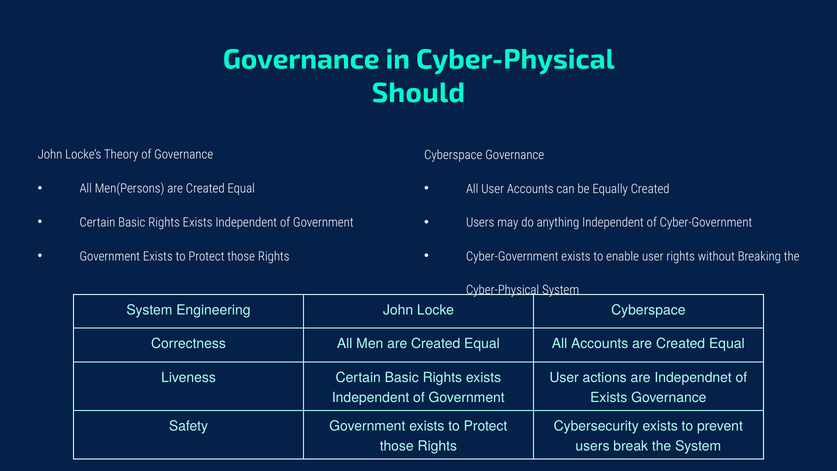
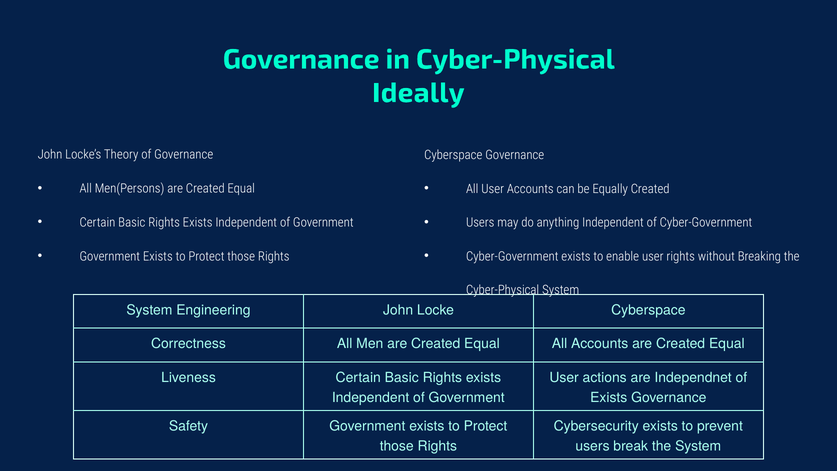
Should: Should -> Ideally
